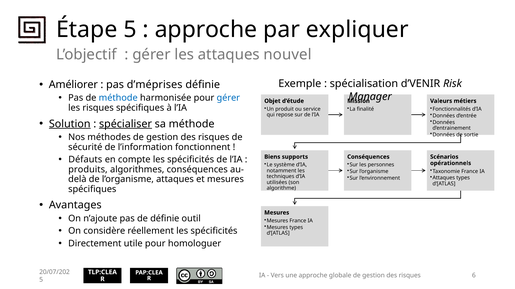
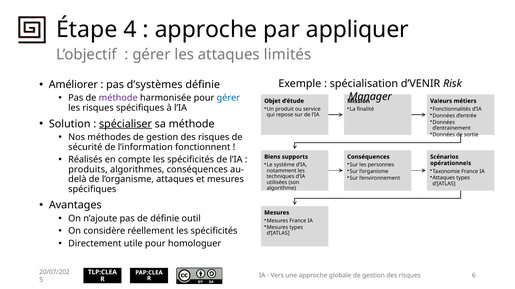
Étape 5: 5 -> 4
expliquer: expliquer -> appliquer
nouvel: nouvel -> limités
d’méprises: d’méprises -> d’systèmes
méthode at (118, 98) colour: blue -> purple
Solution underline: present -> none
Défauts: Défauts -> Réalisés
